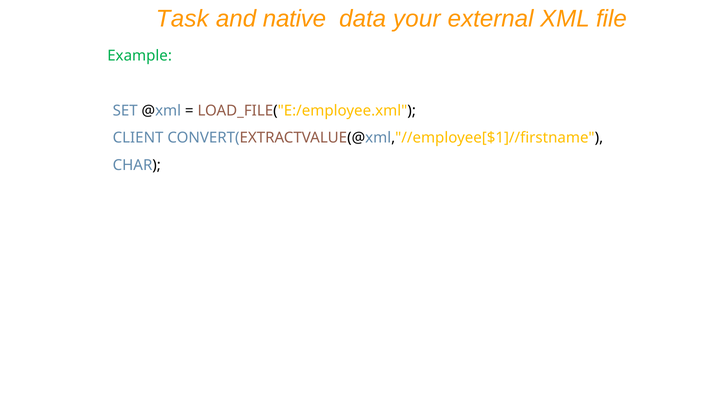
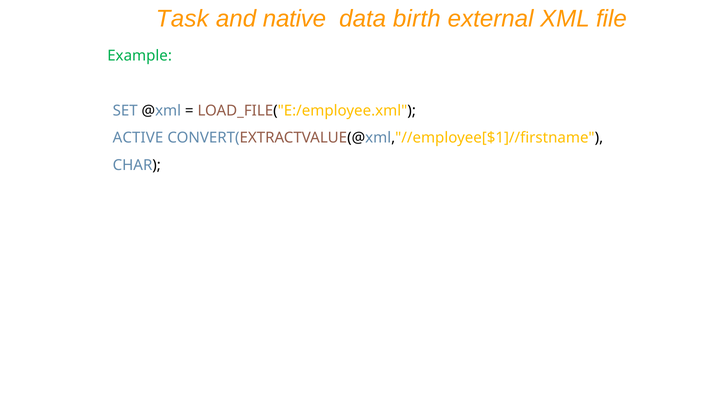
your: your -> birth
CLIENT: CLIENT -> ACTIVE
